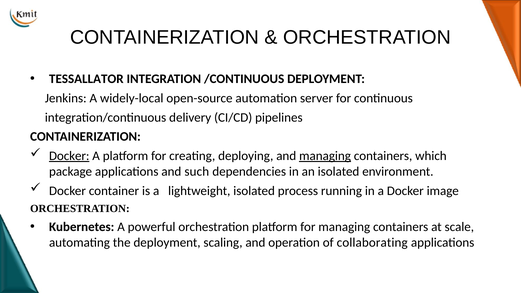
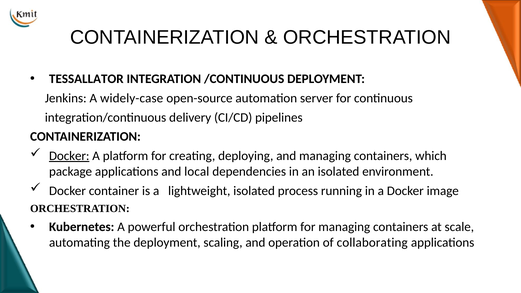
widely-local: widely-local -> widely-case
managing at (325, 156) underline: present -> none
such: such -> local
